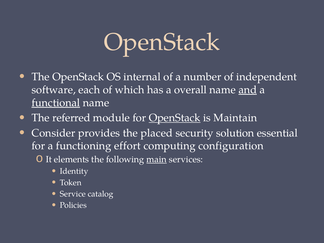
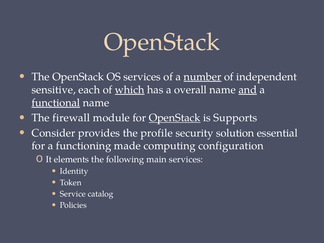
OS internal: internal -> services
number underline: none -> present
software: software -> sensitive
which underline: none -> present
referred: referred -> firewall
Maintain: Maintain -> Supports
placed: placed -> profile
effort: effort -> made
main underline: present -> none
